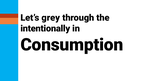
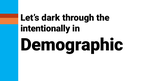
grey: grey -> dark
Consumption: Consumption -> Demographic
